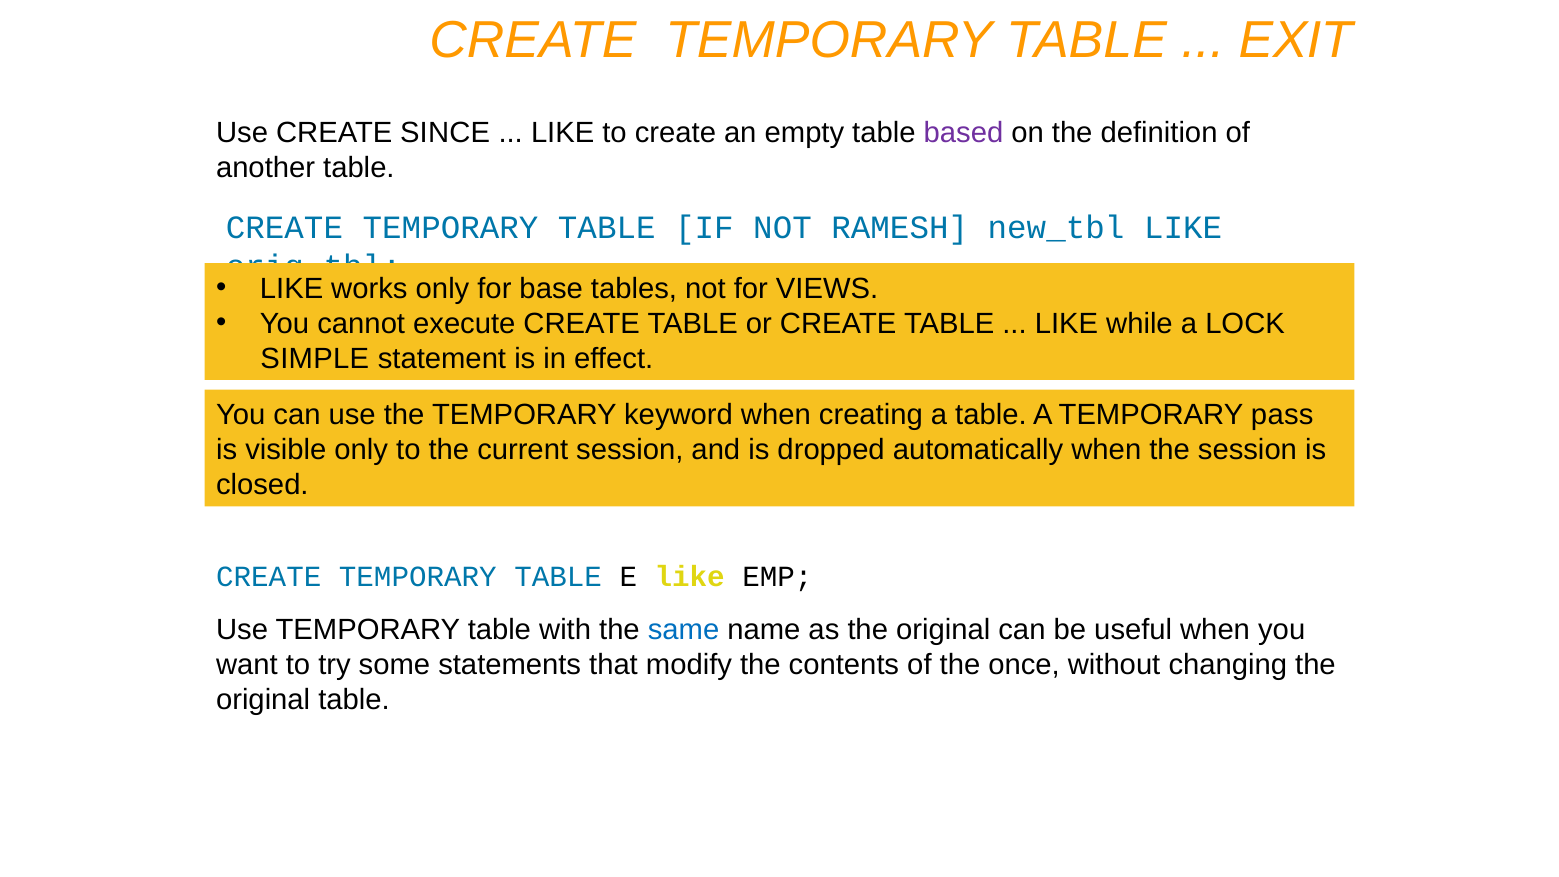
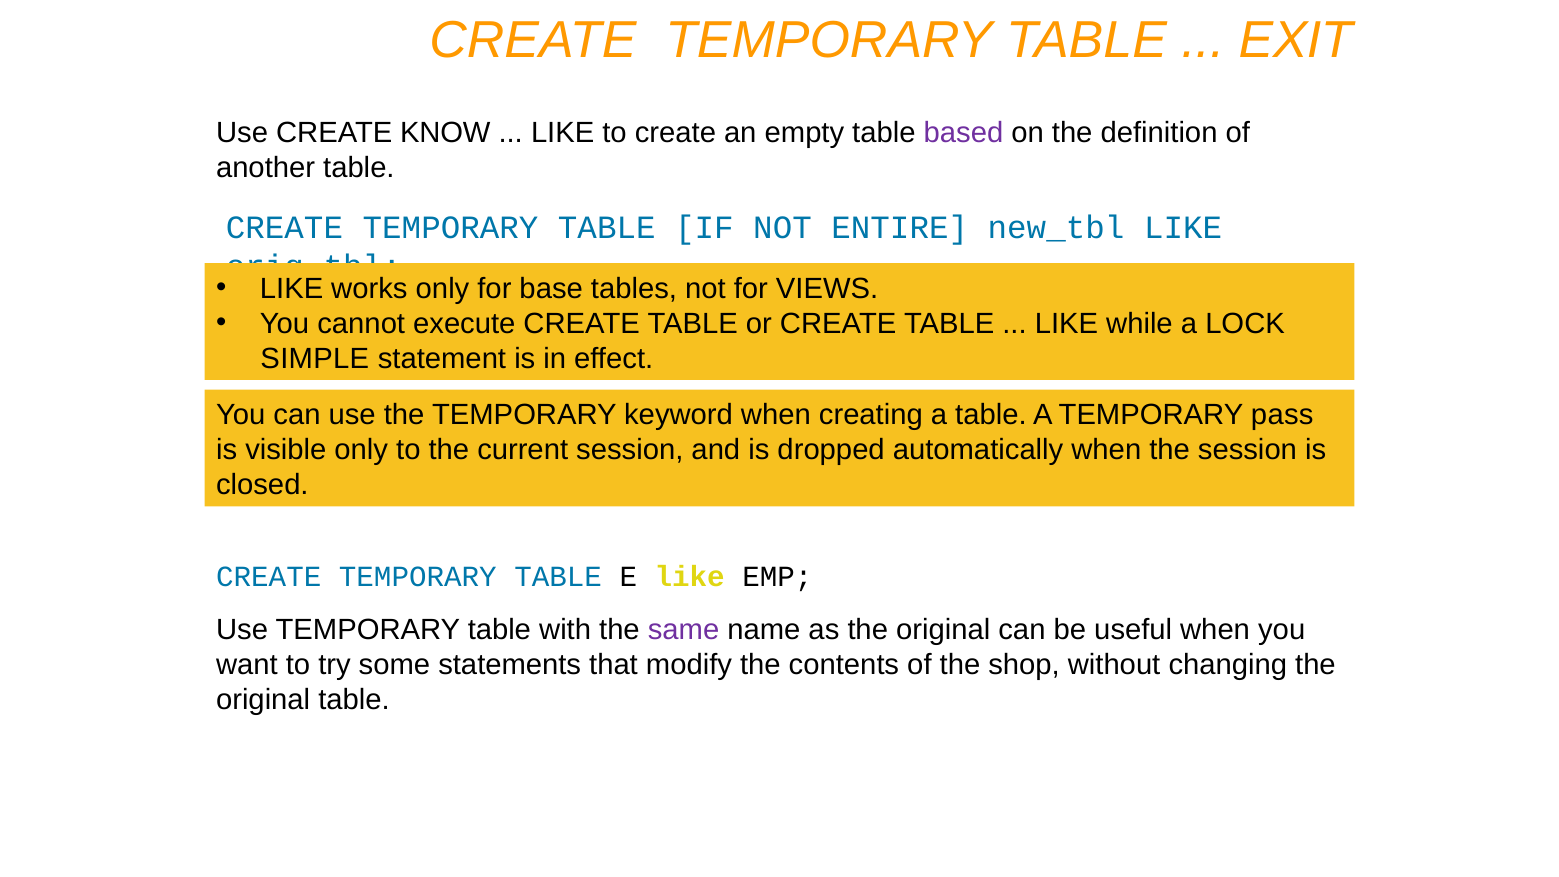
SINCE: SINCE -> KNOW
RAMESH: RAMESH -> ENTIRE
same colour: blue -> purple
once: once -> shop
